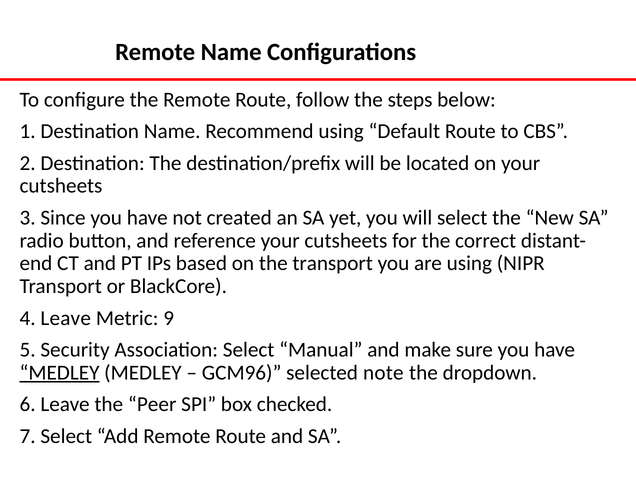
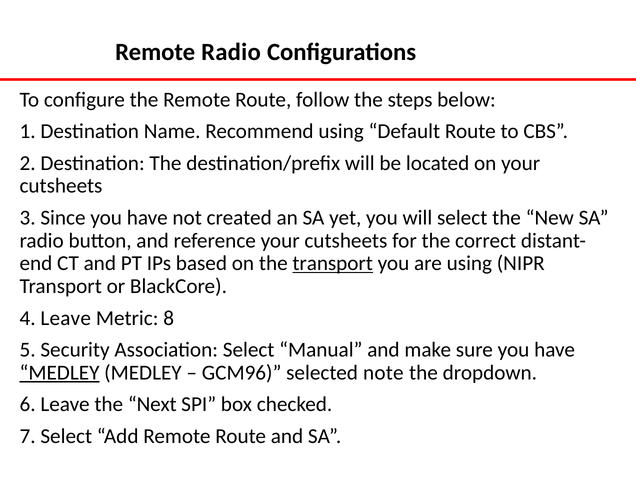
Remote Name: Name -> Radio
transport at (333, 263) underline: none -> present
9: 9 -> 8
Peer: Peer -> Next
